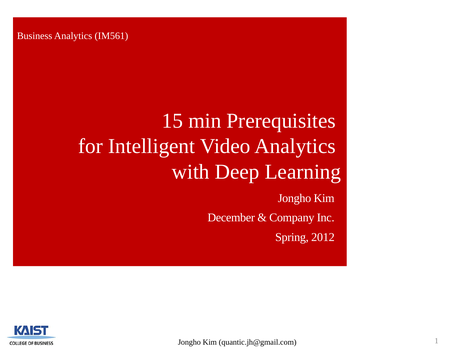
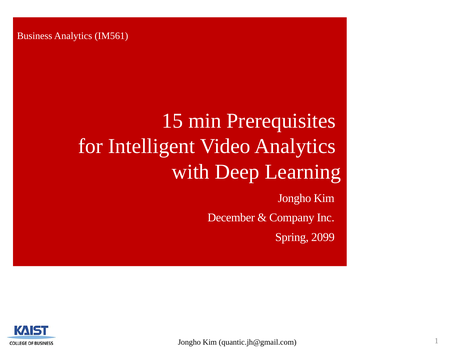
2012: 2012 -> 2099
